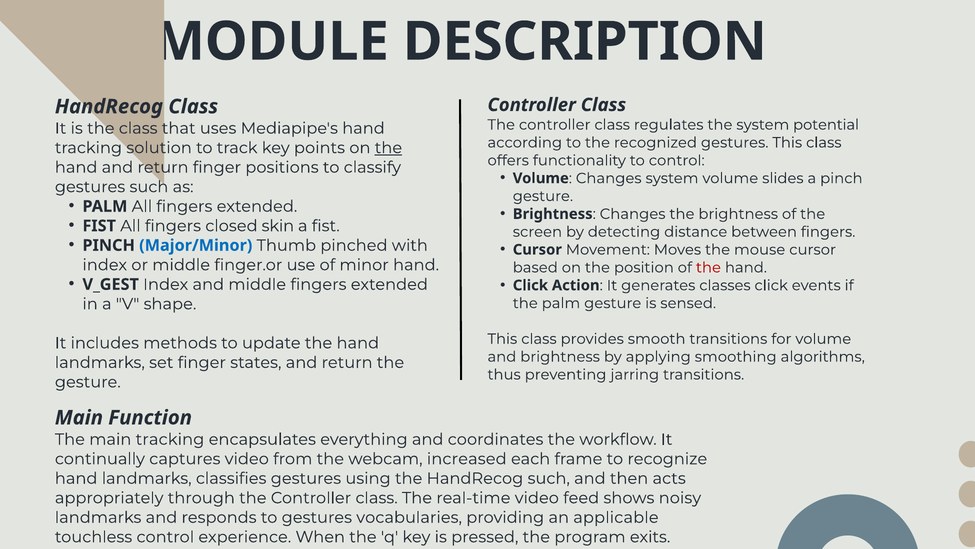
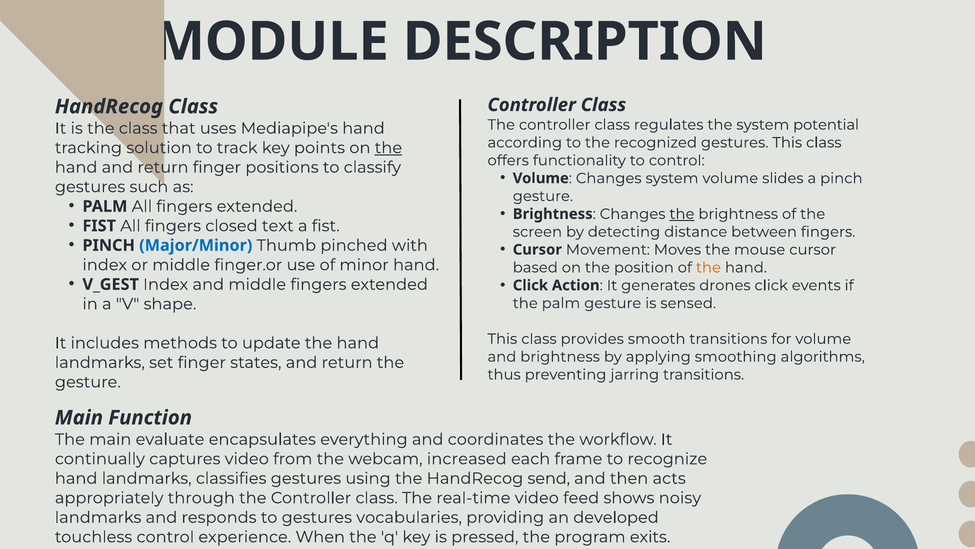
the at (682, 214) underline: none -> present
skin: skin -> text
the at (708, 267) colour: red -> orange
classes: classes -> drones
main tracking: tracking -> evaluate
HandRecog such: such -> send
applicable: applicable -> developed
